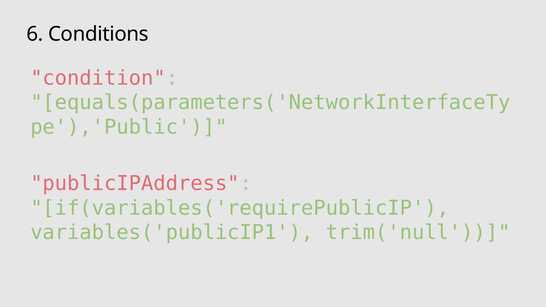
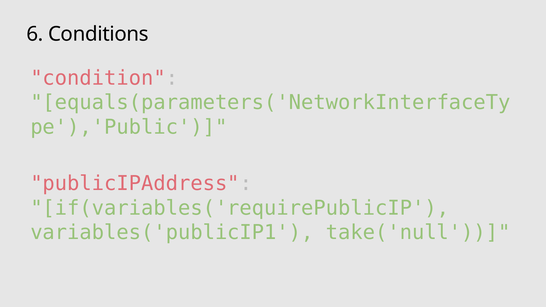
trim('null: trim('null -> take('null
